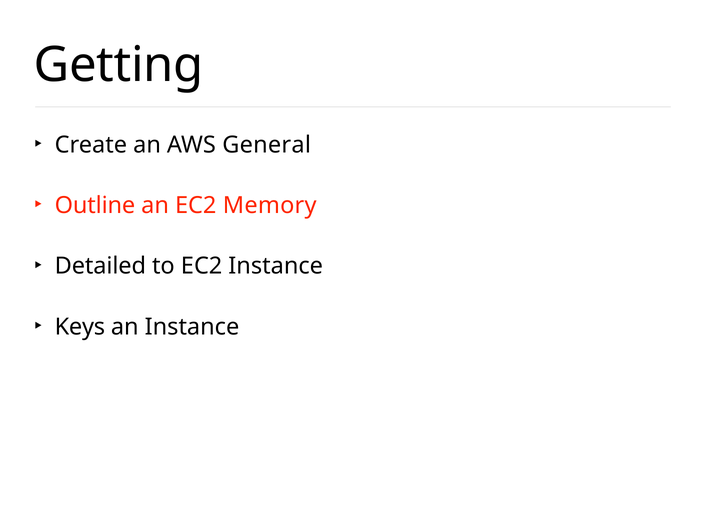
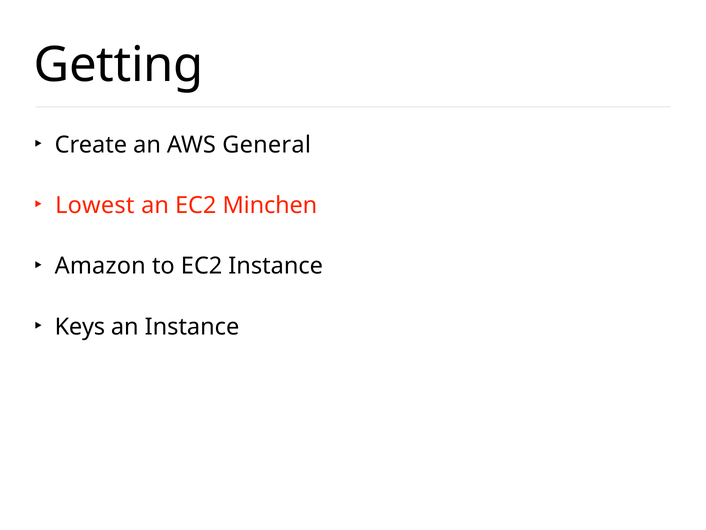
Outline: Outline -> Lowest
Memory: Memory -> Minchen
Detailed: Detailed -> Amazon
